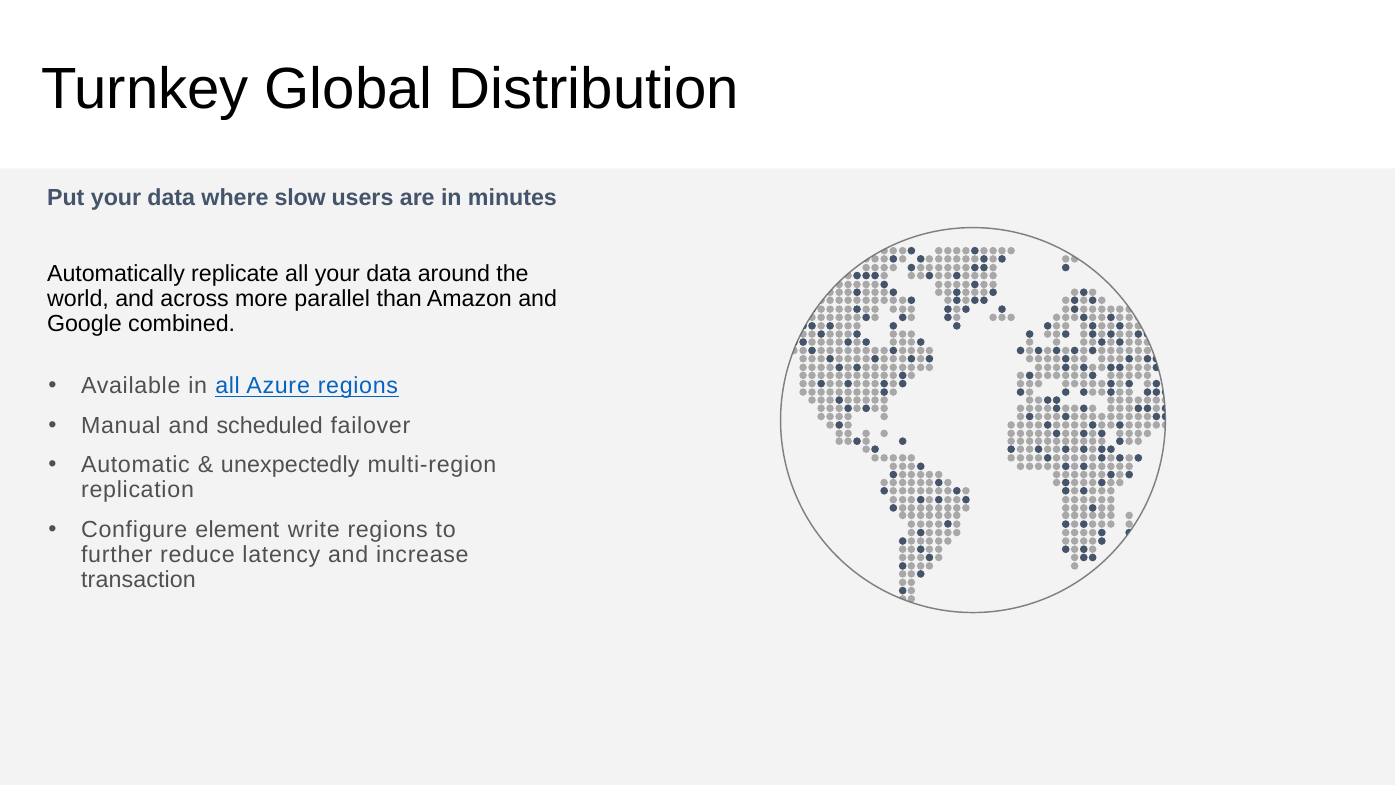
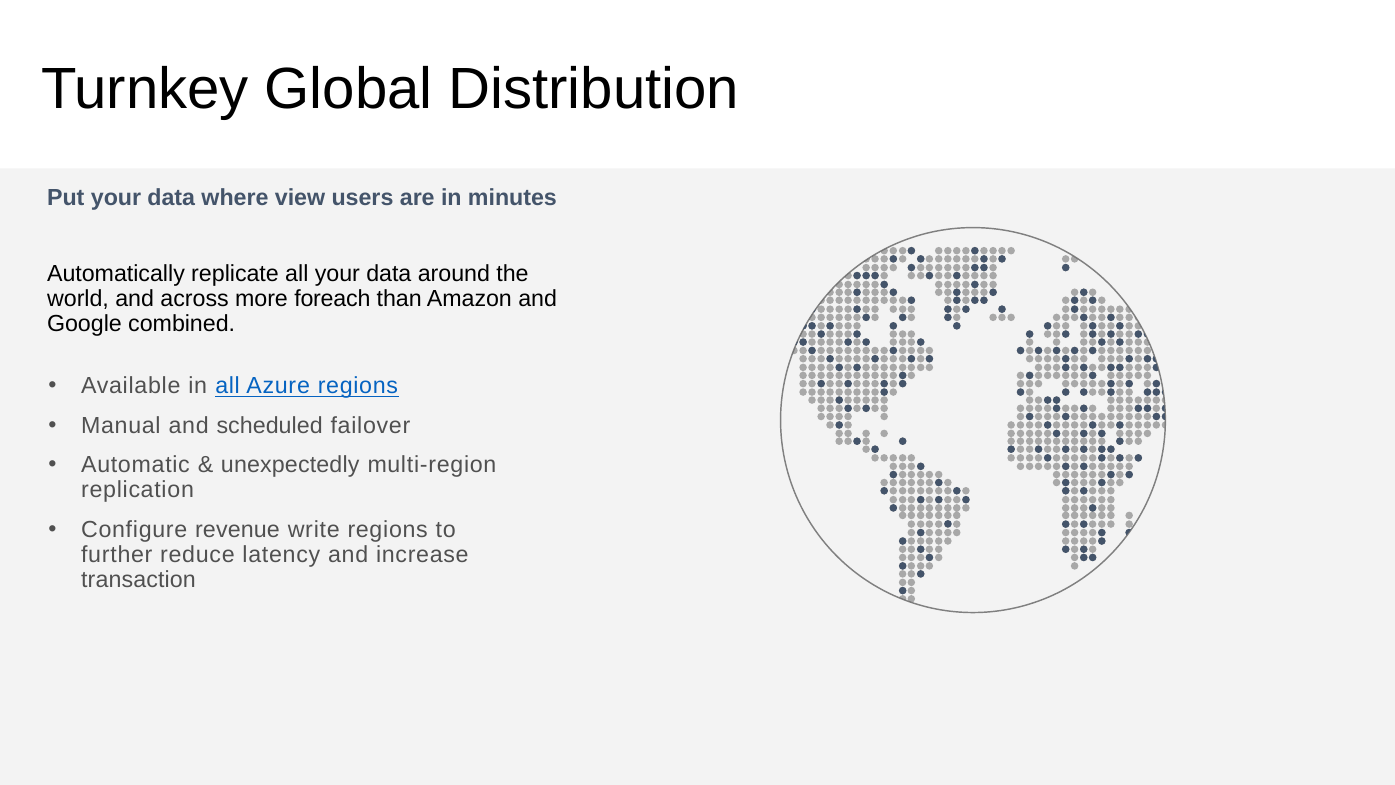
slow: slow -> view
parallel: parallel -> foreach
element: element -> revenue
